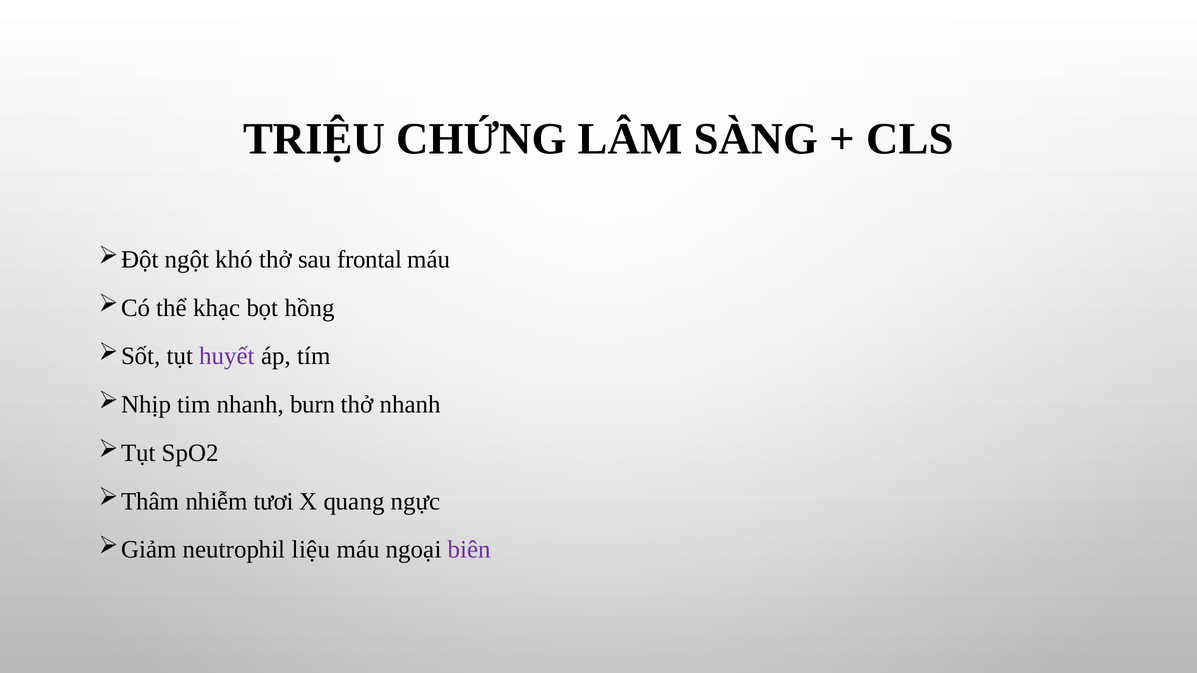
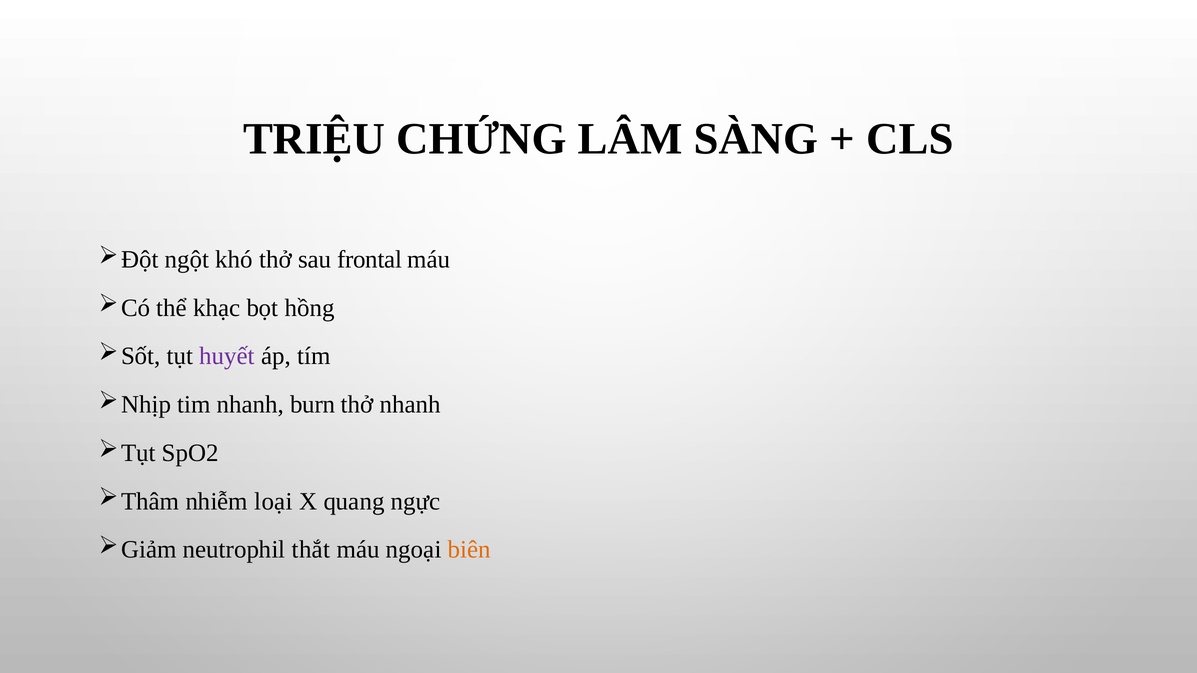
tươi: tươi -> loại
liệu: liệu -> thắt
biên colour: purple -> orange
